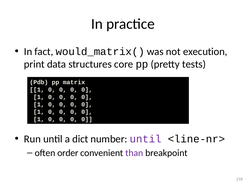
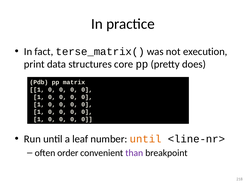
would_matrix(: would_matrix( -> terse_matrix(
tests: tests -> does
dict: dict -> leaf
until at (146, 139) colour: purple -> orange
